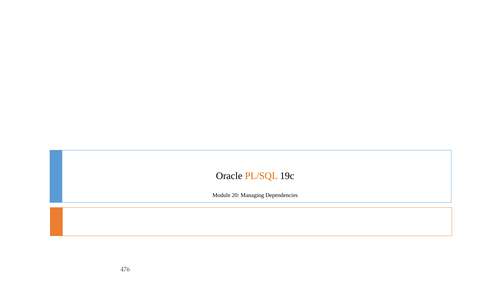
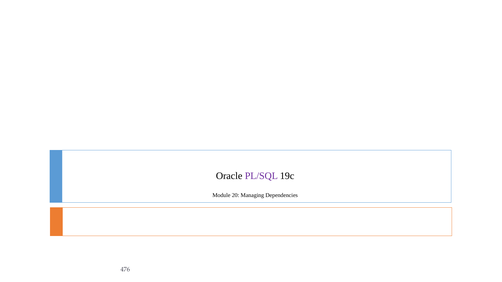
PL/SQL colour: orange -> purple
